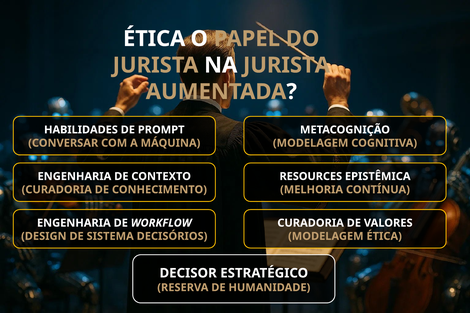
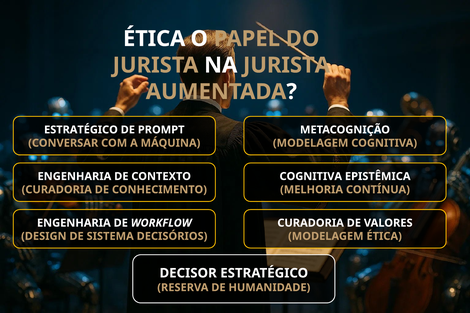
HABILIDADES at (81, 130): HABILIDADES -> ESTRATÉGICO
RESOURCES at (311, 177): RESOURCES -> COGNITIVA
